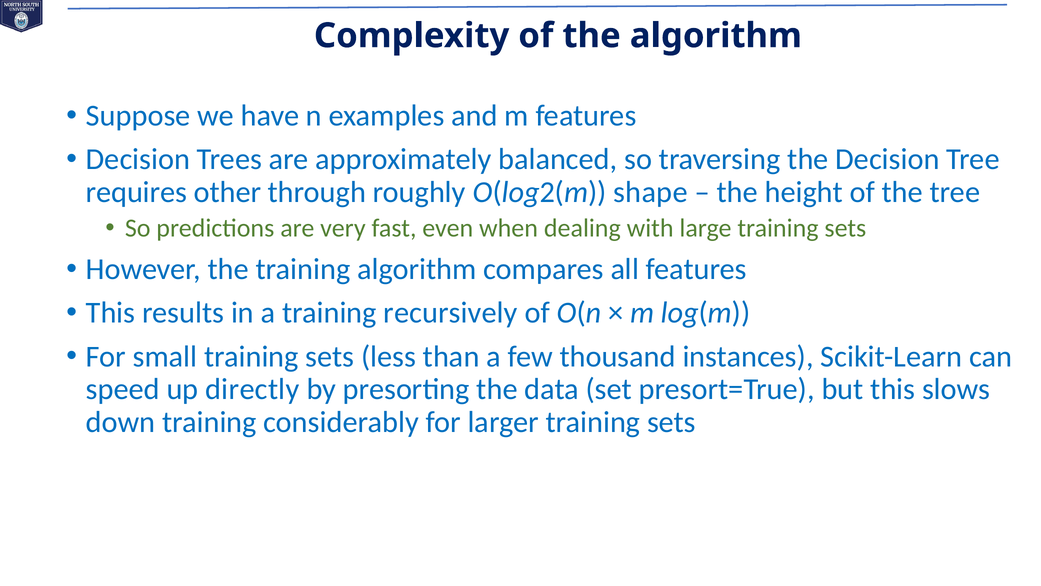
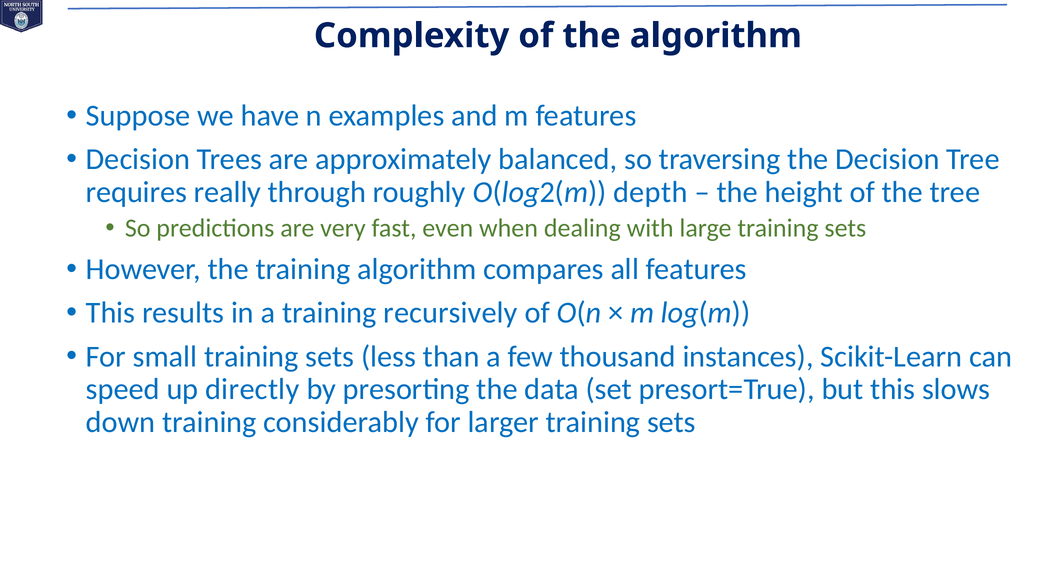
other: other -> really
shape: shape -> depth
